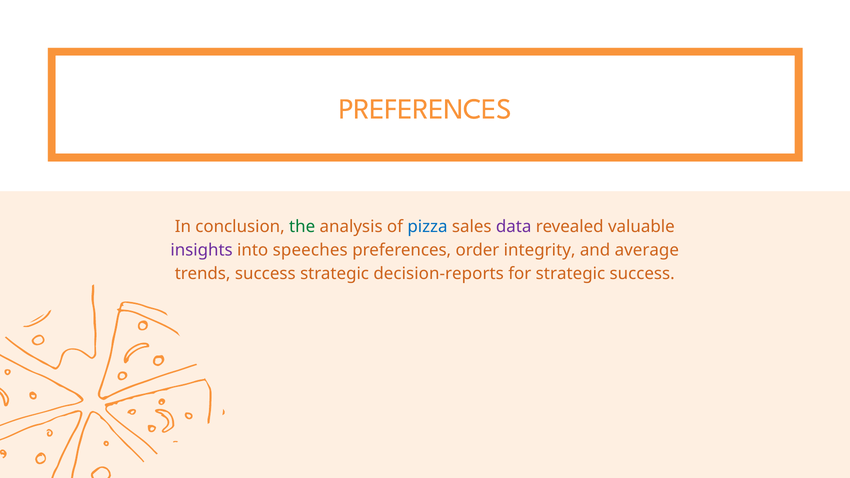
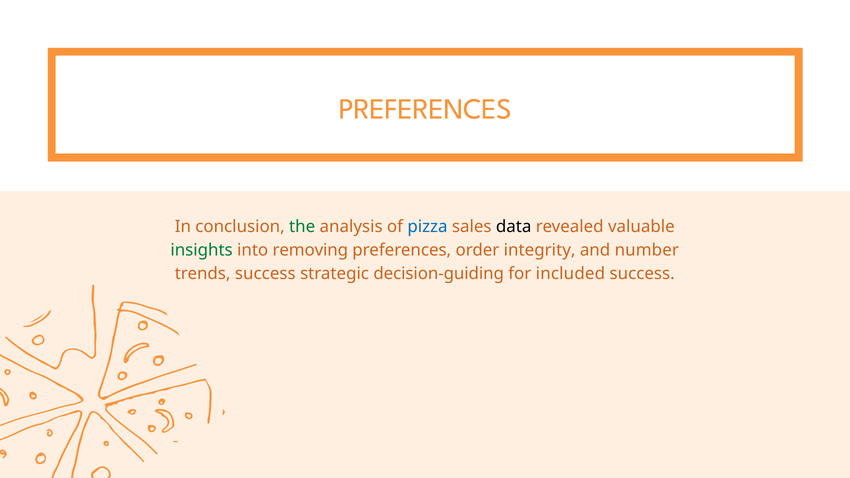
data colour: purple -> black
insights colour: purple -> green
speeches: speeches -> removing
average: average -> number
decision-reports: decision-reports -> decision-guiding
for strategic: strategic -> included
